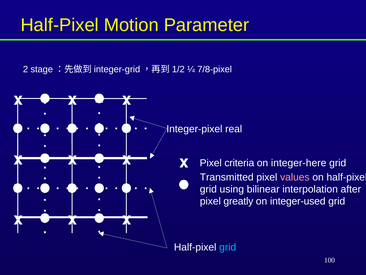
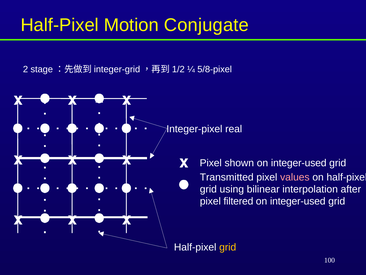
Parameter: Parameter -> Conjugate
7/8-pixel: 7/8-pixel -> 5/8-pixel
criteria: criteria -> shown
integer-here at (299, 163): integer-here -> integer-used
greatly: greatly -> filtered
grid at (228, 247) colour: light blue -> yellow
